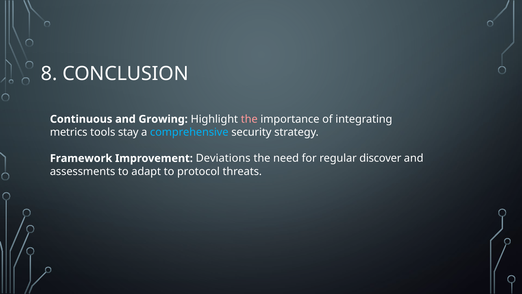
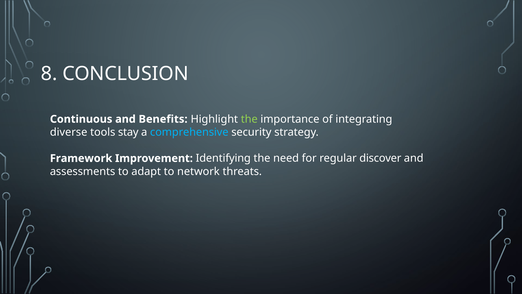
Growing: Growing -> Benefits
the at (249, 119) colour: pink -> light green
metrics: metrics -> diverse
Deviations: Deviations -> Identifying
protocol: protocol -> network
